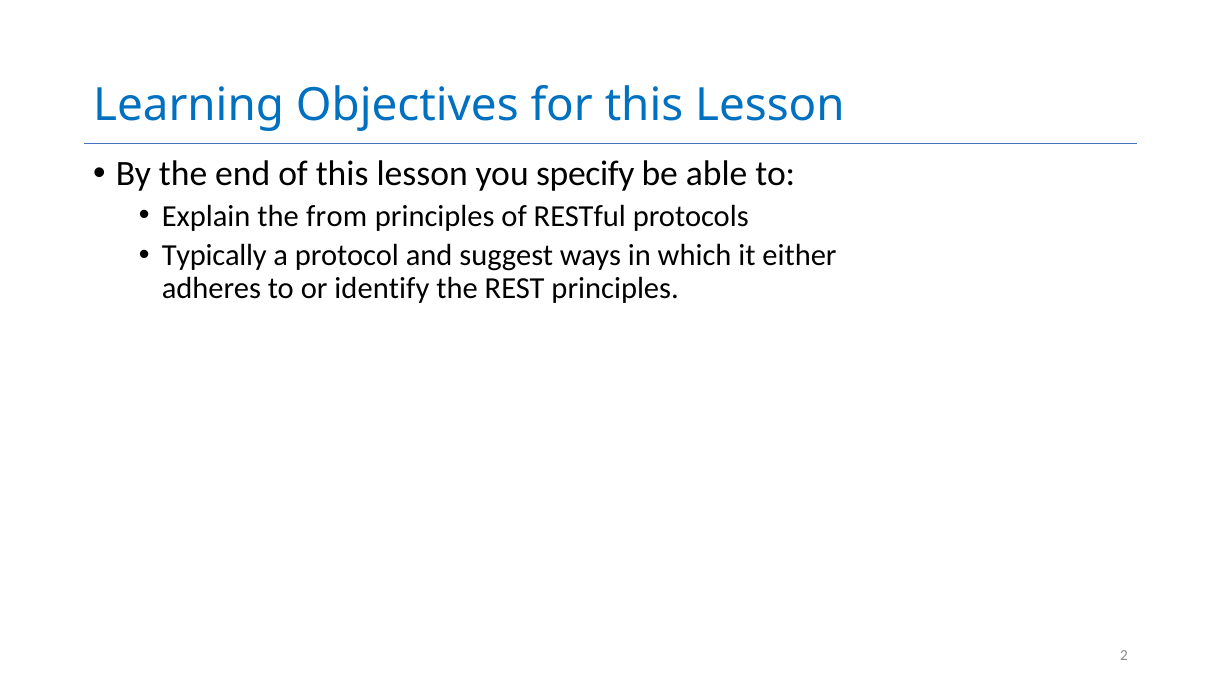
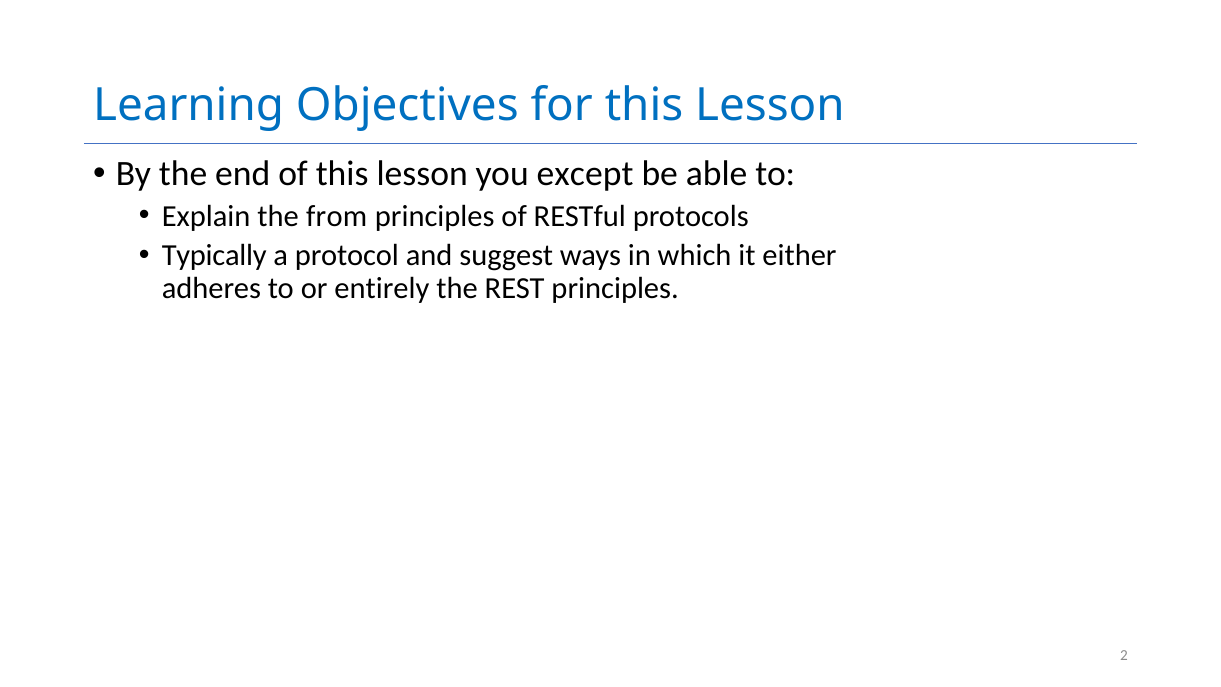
specify: specify -> except
identify: identify -> entirely
